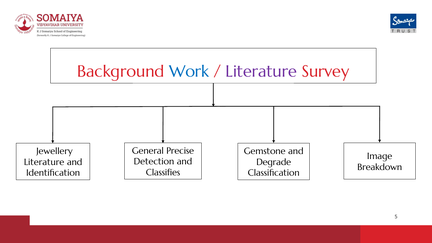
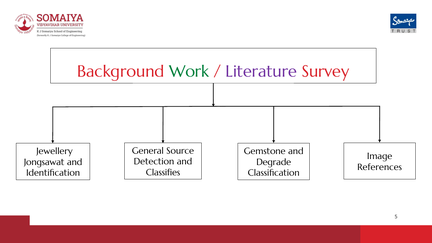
Work colour: blue -> green
Precise: Precise -> Source
Literature at (44, 162): Literature -> Jongsawat
Breakdown: Breakdown -> References
